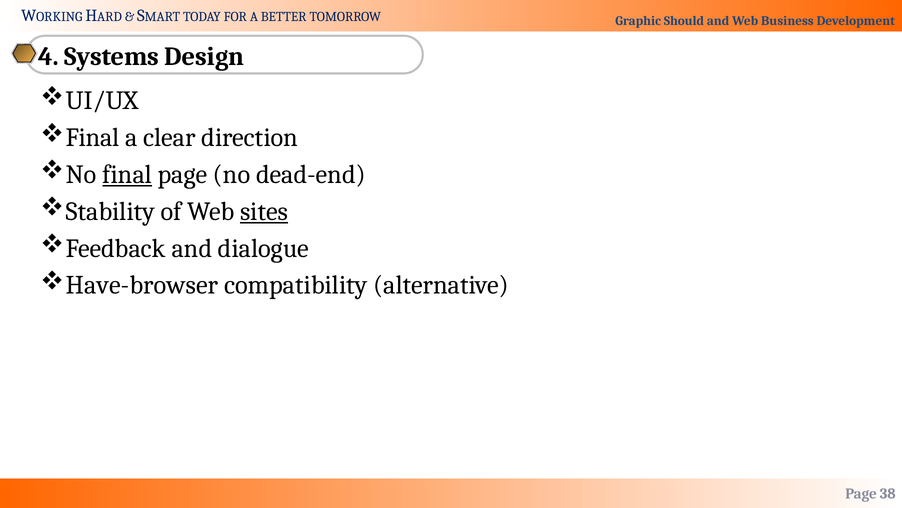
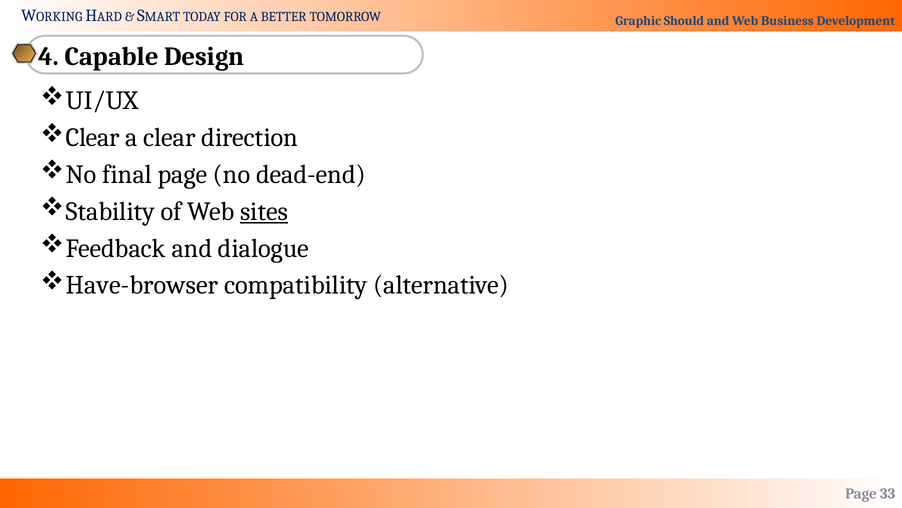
Systems: Systems -> Capable
Final at (93, 137): Final -> Clear
final at (127, 174) underline: present -> none
38: 38 -> 33
